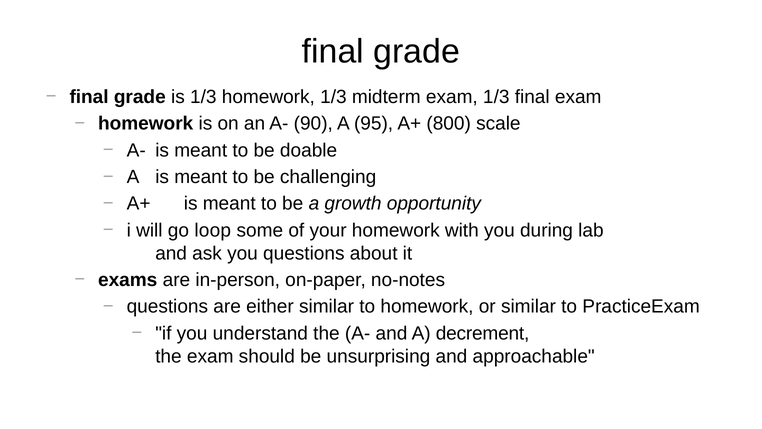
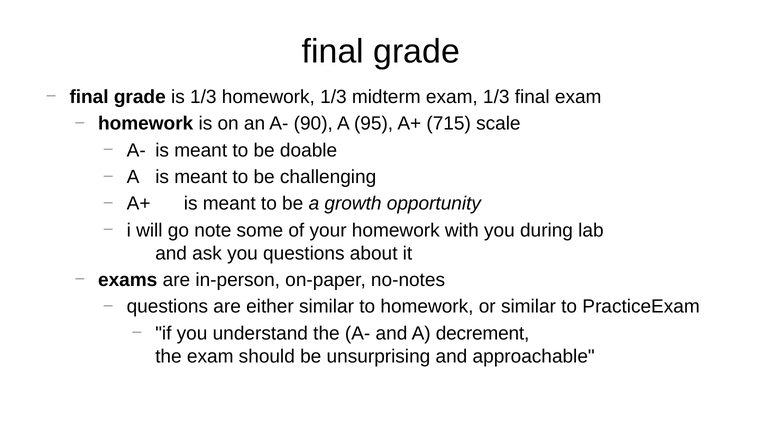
800: 800 -> 715
loop: loop -> note
